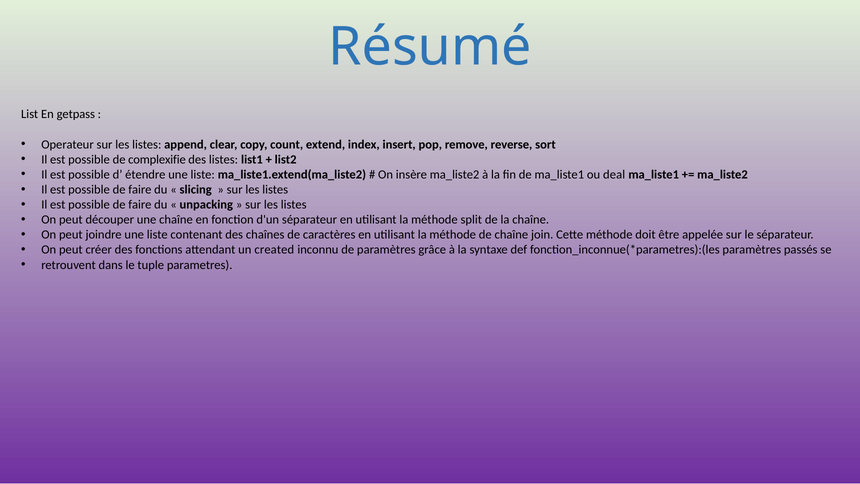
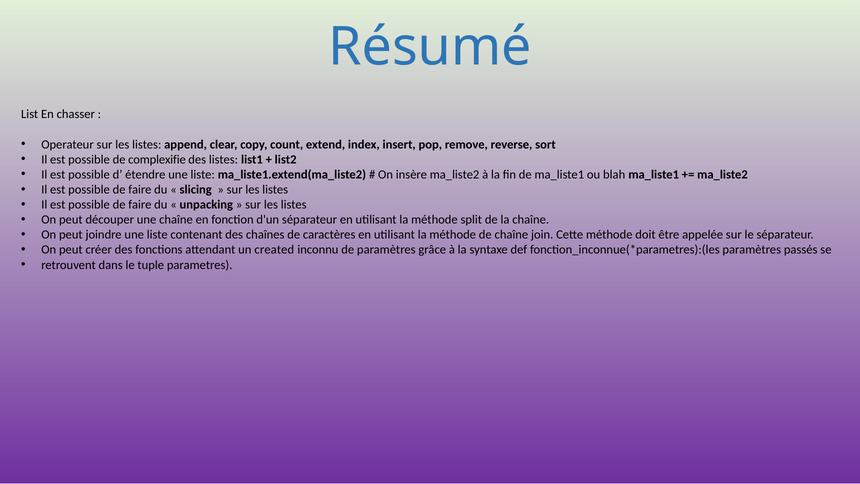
getpass: getpass -> chasser
deal: deal -> blah
